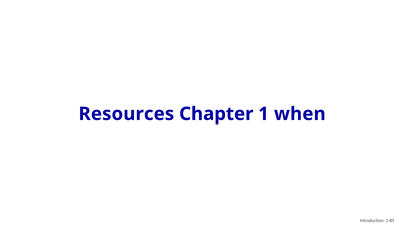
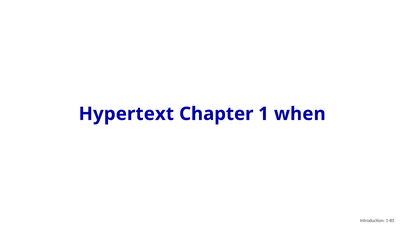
Resources: Resources -> Hypertext
